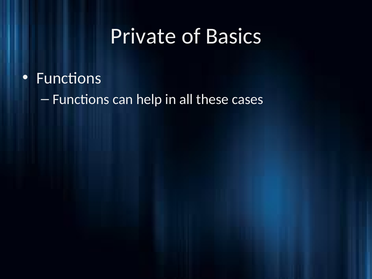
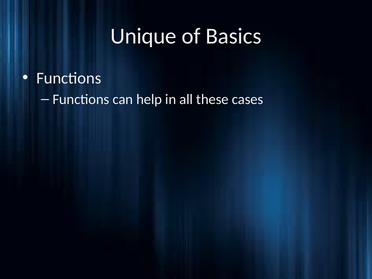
Private: Private -> Unique
